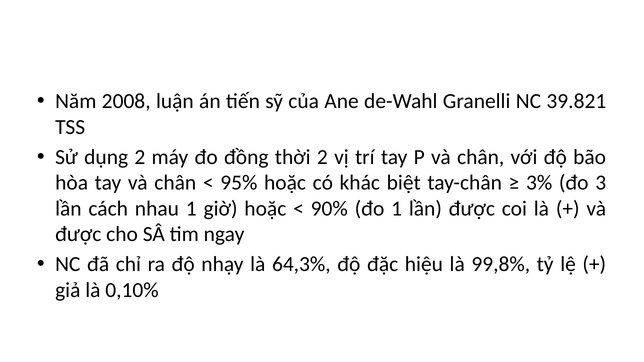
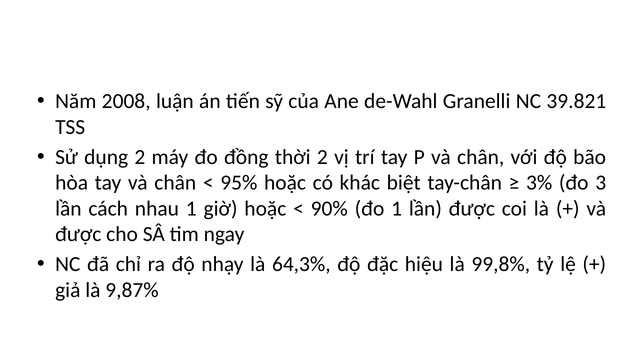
0,10%: 0,10% -> 9,87%
